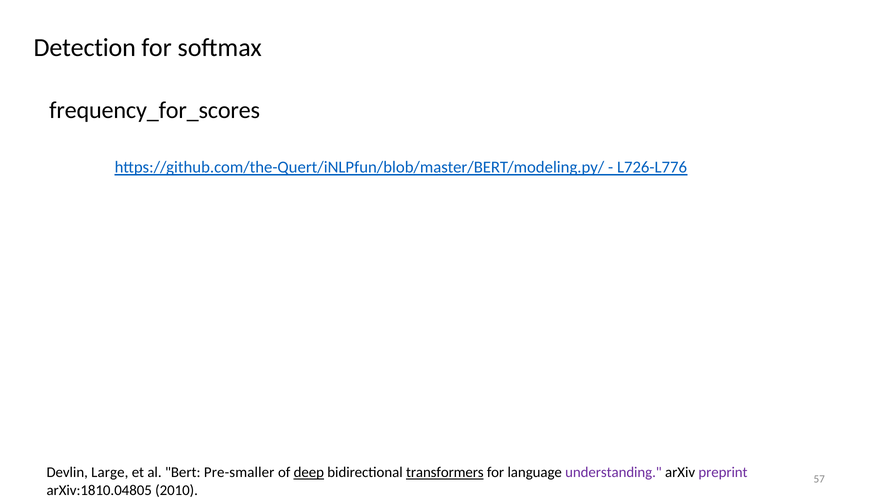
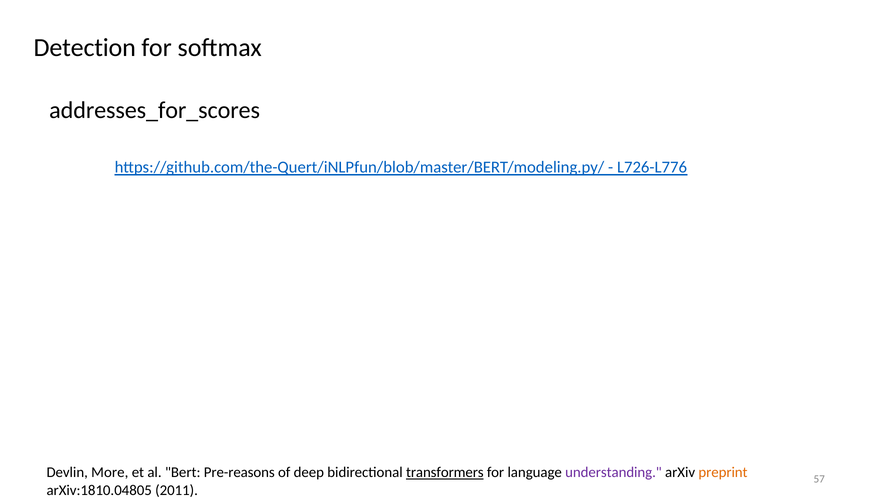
frequency_for_scores: frequency_for_scores -> addresses_for_scores
Large: Large -> More
Pre-smaller: Pre-smaller -> Pre-reasons
deep underline: present -> none
preprint colour: purple -> orange
2010: 2010 -> 2011
